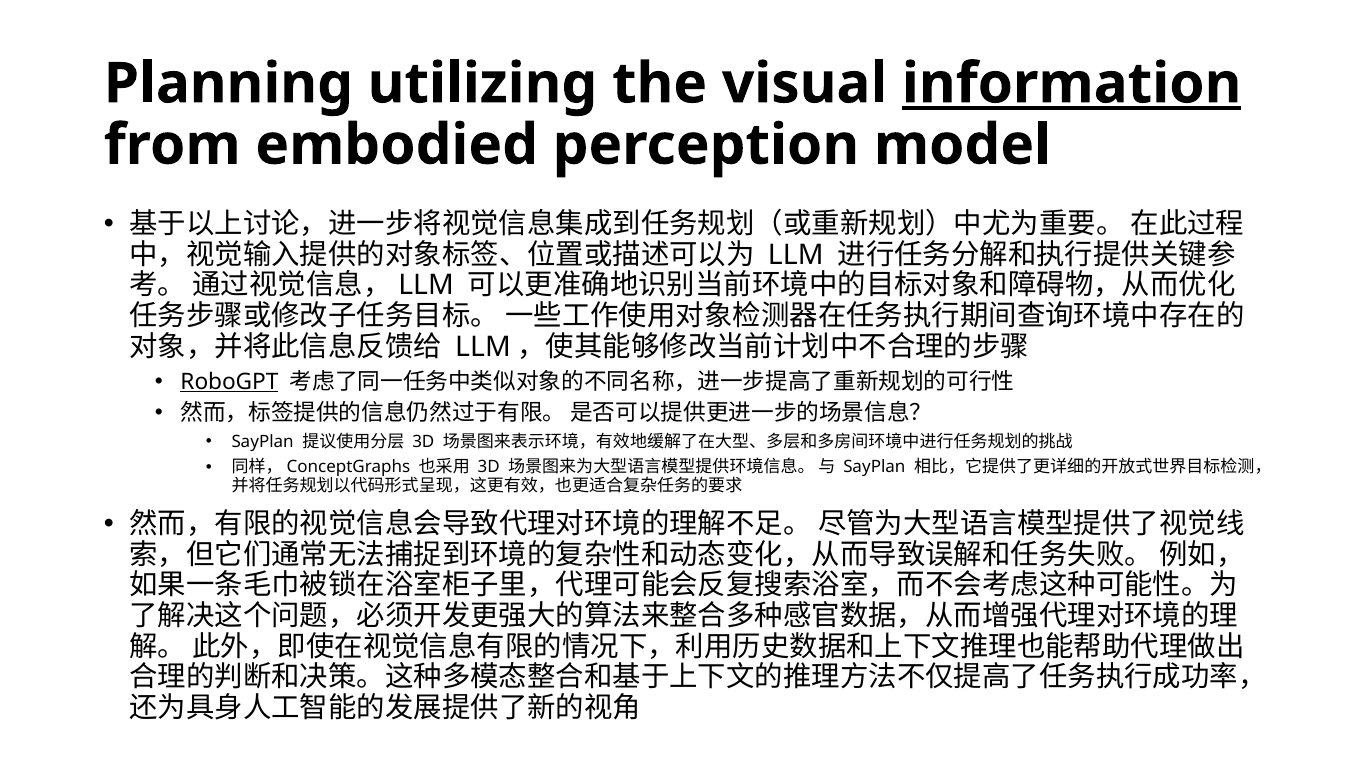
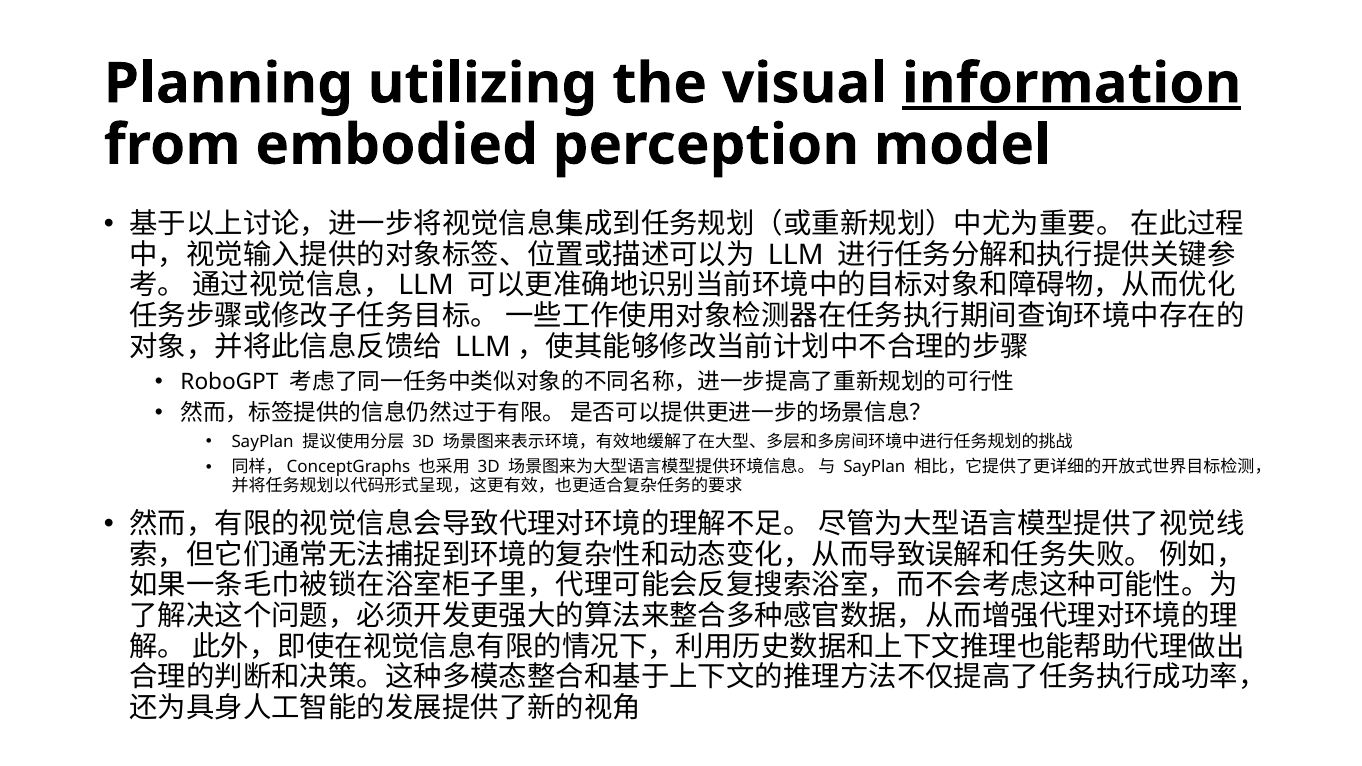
RoboGPT underline: present -> none
